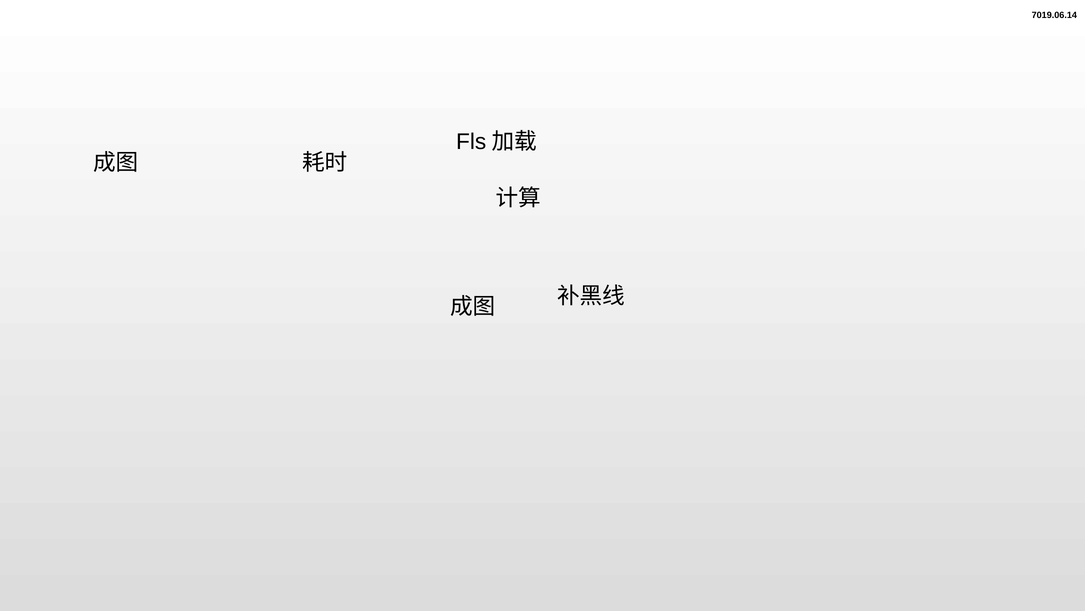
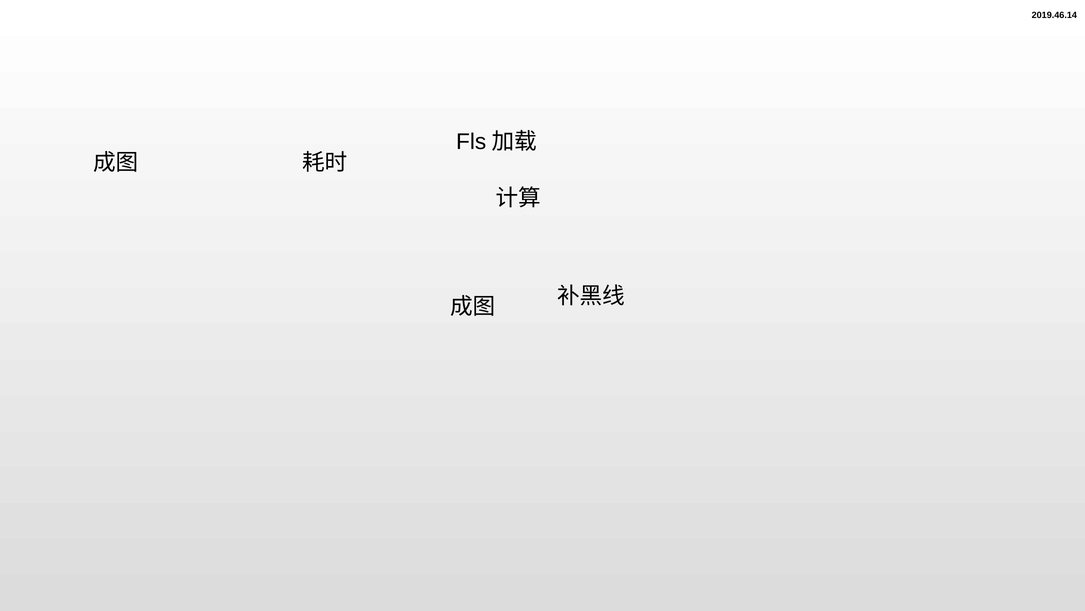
7019.06.14: 7019.06.14 -> 2019.46.14
